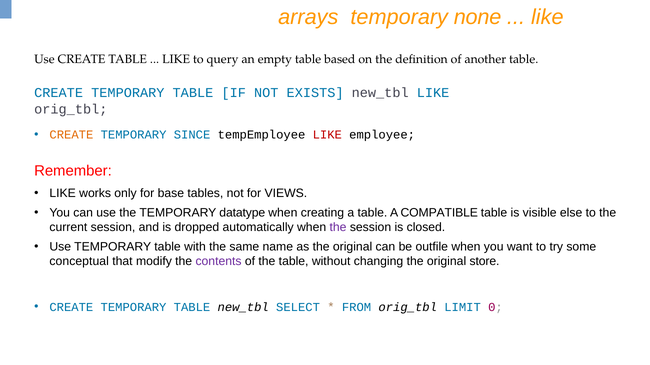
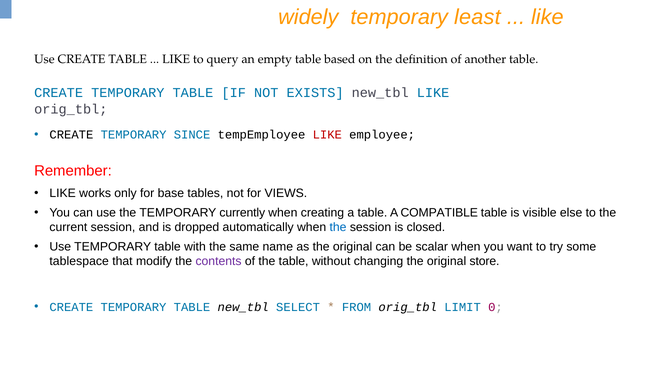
arrays: arrays -> widely
none: none -> least
CREATE at (71, 135) colour: orange -> black
datatype: datatype -> currently
the at (338, 228) colour: purple -> blue
outfile: outfile -> scalar
conceptual: conceptual -> tablespace
